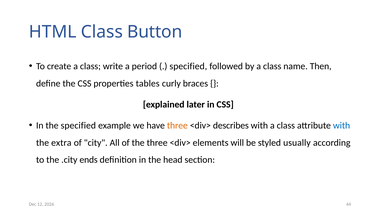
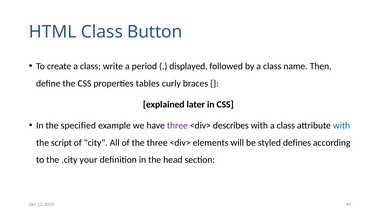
specified at (188, 66): specified -> displayed
three at (177, 125) colour: orange -> purple
extra: extra -> script
usually: usually -> defines
ends: ends -> your
